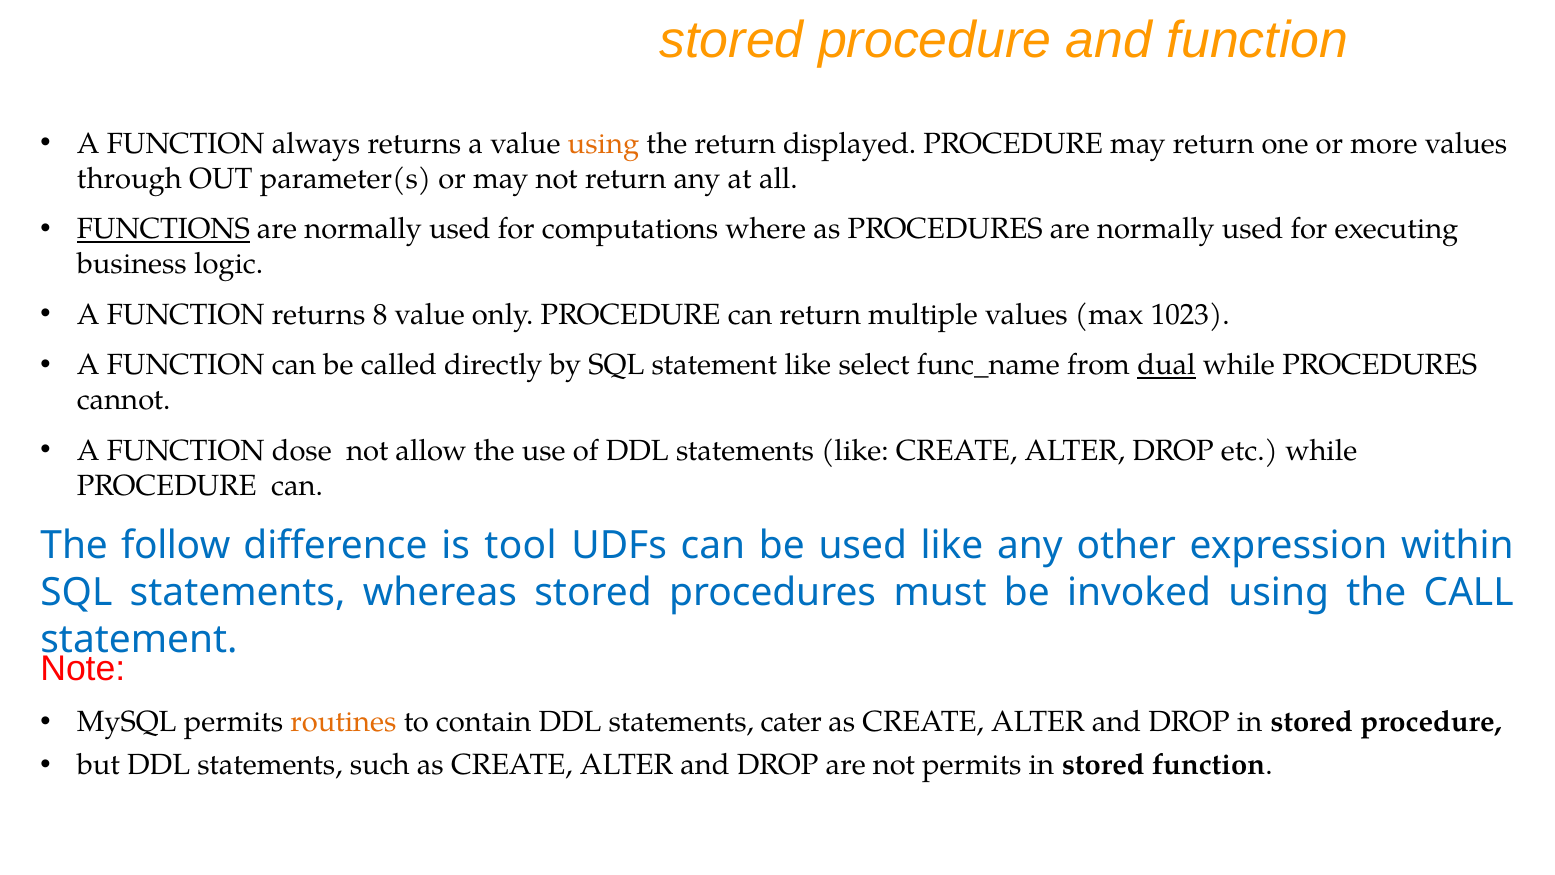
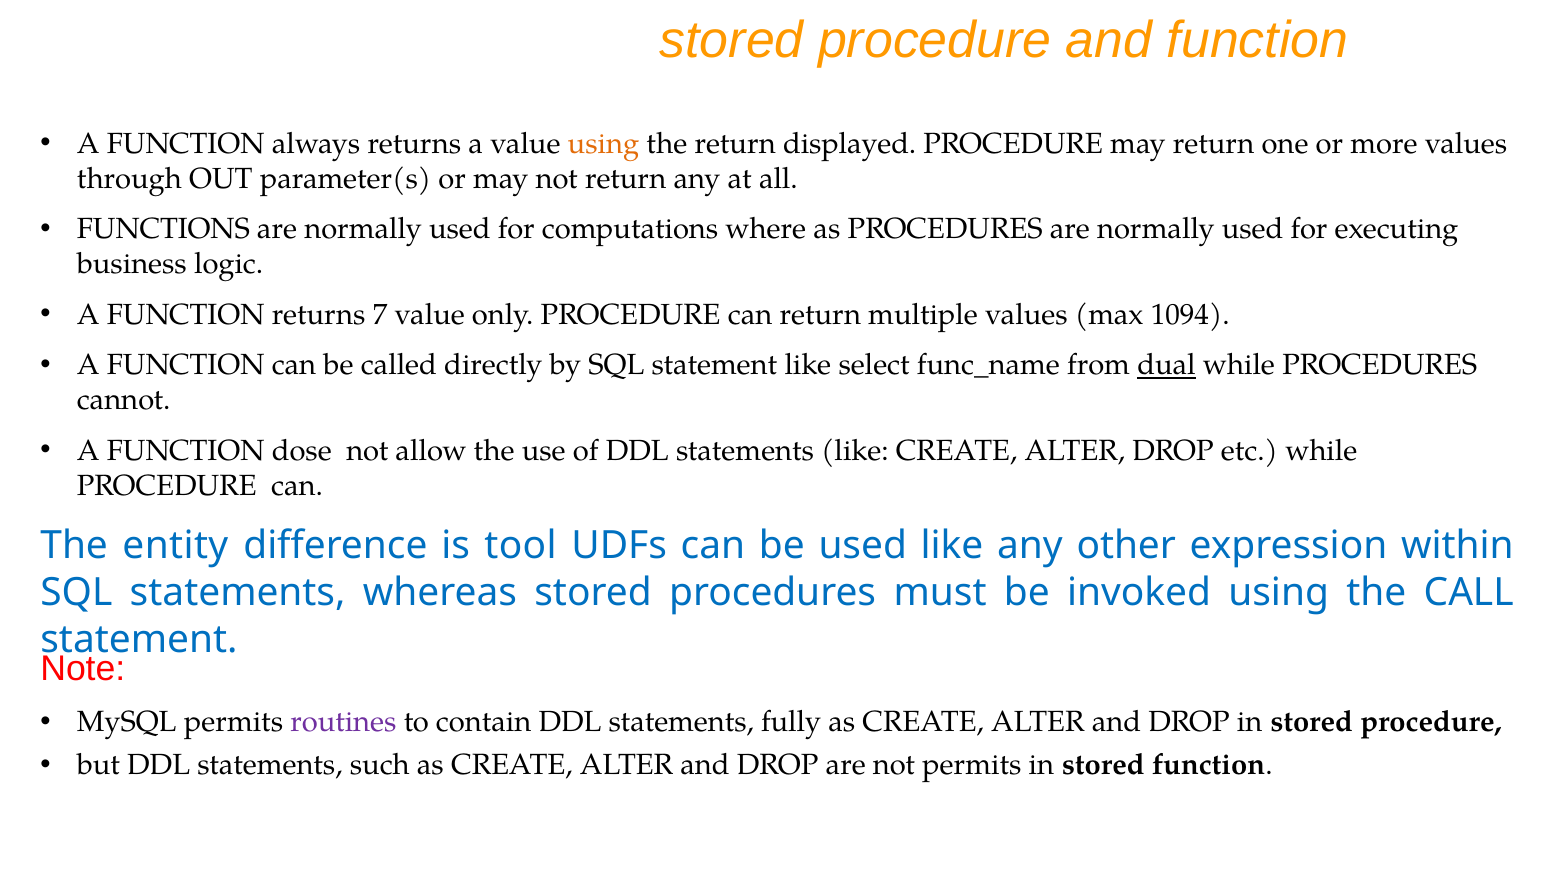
FUNCTIONS underline: present -> none
8: 8 -> 7
1023: 1023 -> 1094
follow: follow -> entity
routines colour: orange -> purple
cater: cater -> fully
